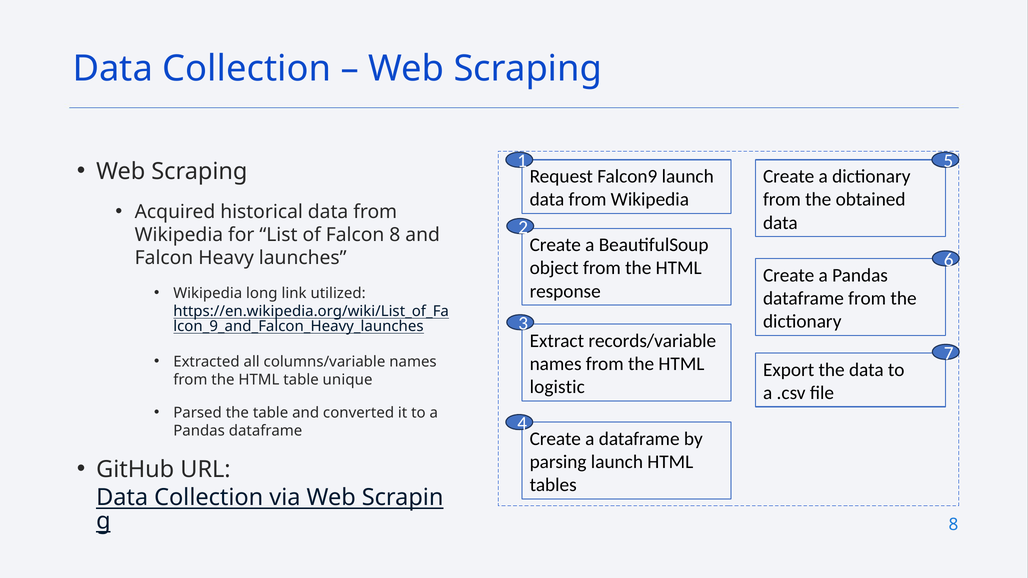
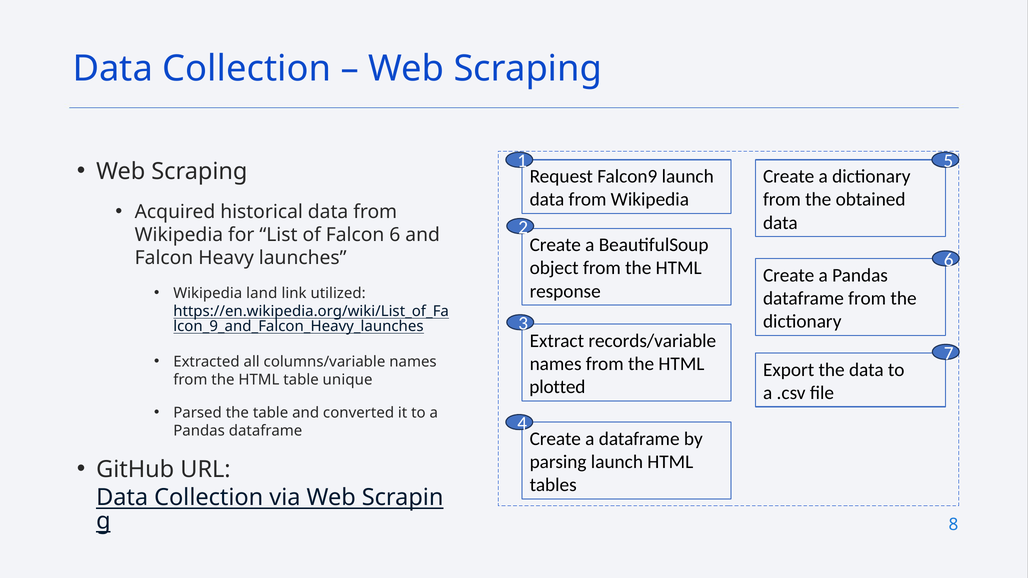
Falcon 8: 8 -> 6
long: long -> land
logistic: logistic -> plotted
